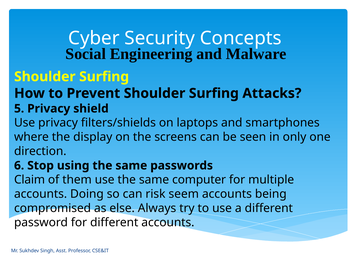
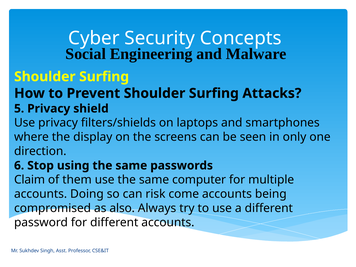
seem: seem -> come
else: else -> also
